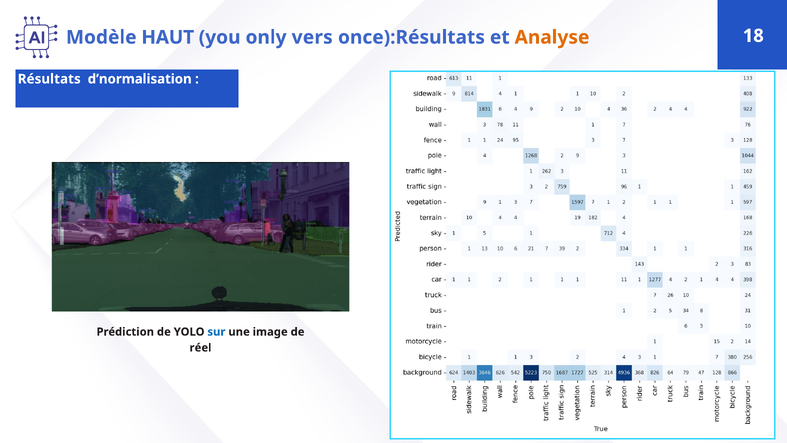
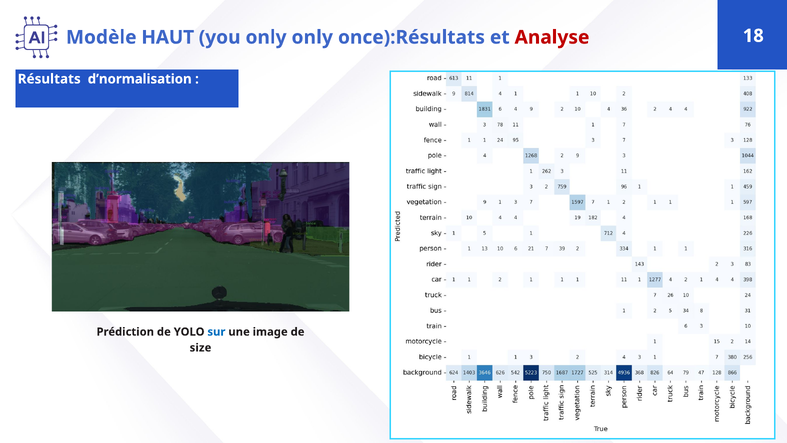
only vers: vers -> only
Analyse colour: orange -> red
réel: réel -> size
